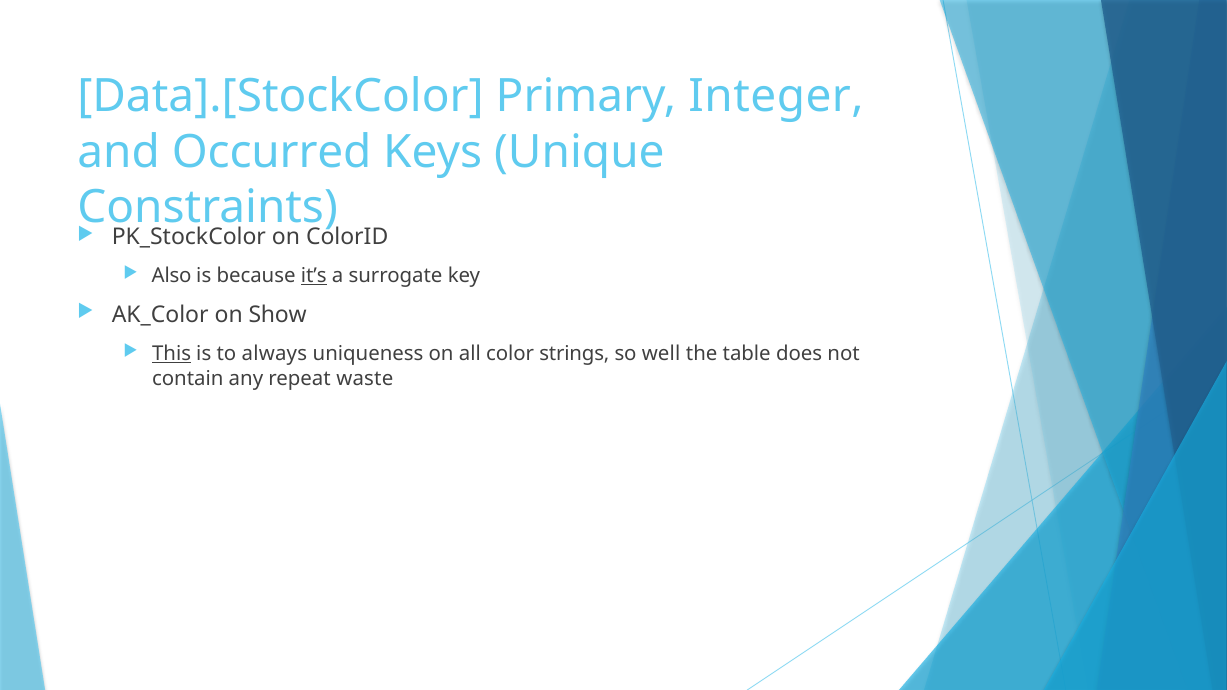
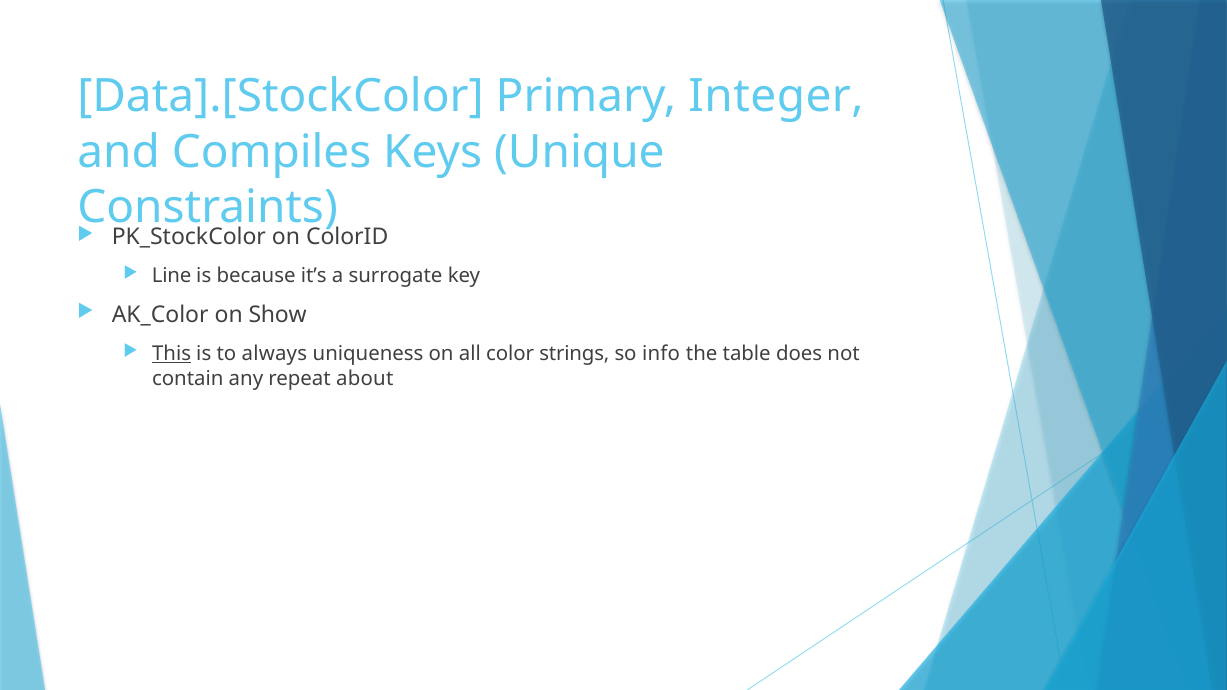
Occurred: Occurred -> Compiles
Also: Also -> Line
it’s underline: present -> none
well: well -> info
waste: waste -> about
